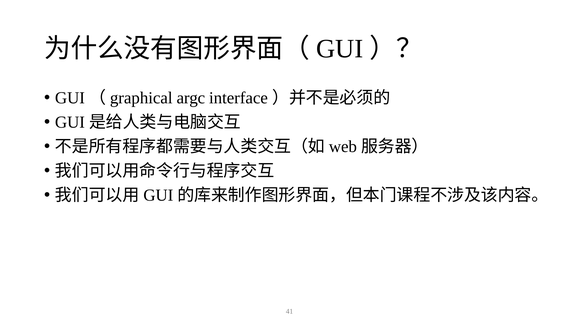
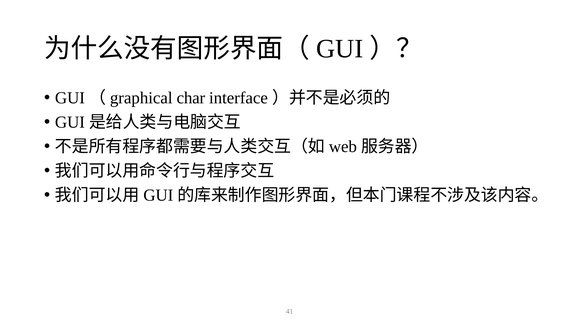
argc: argc -> char
